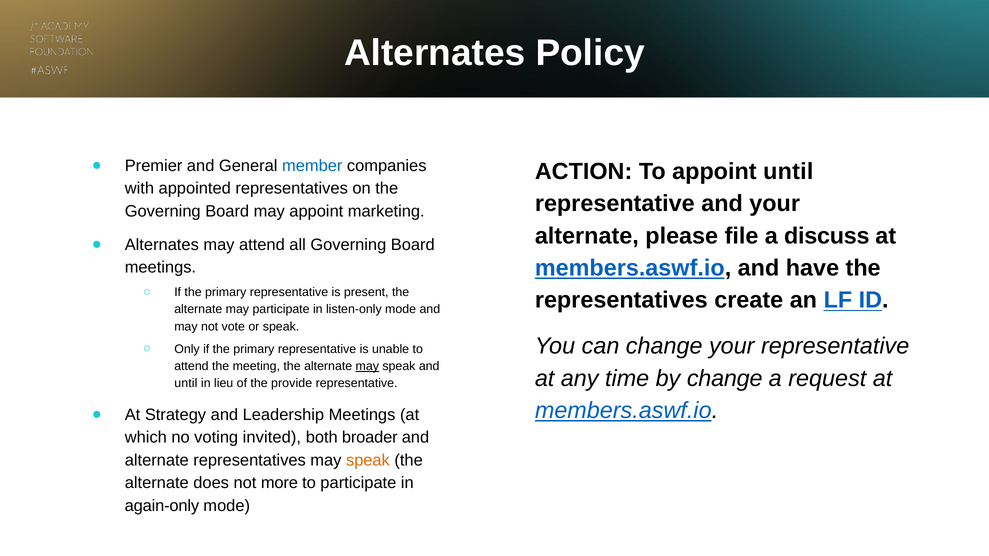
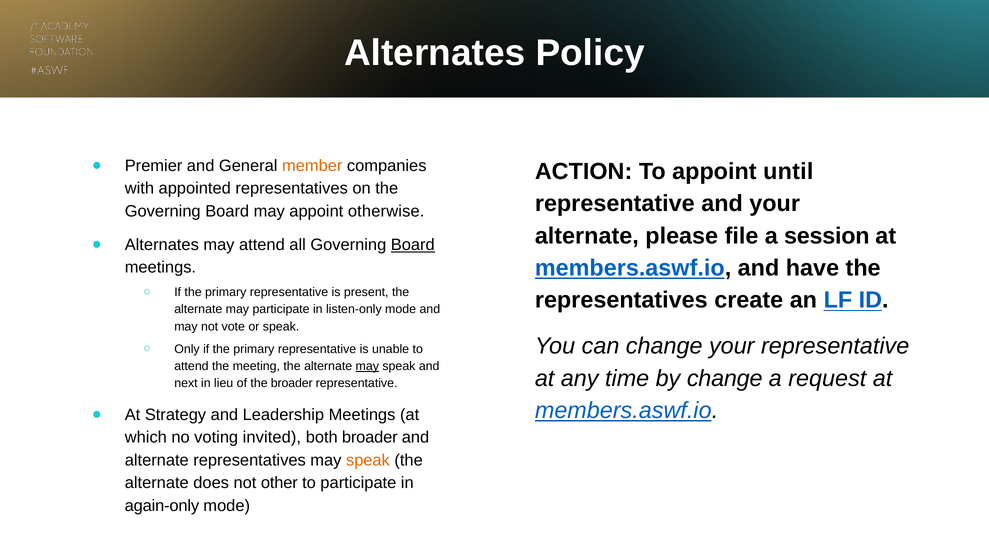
member colour: blue -> orange
marketing: marketing -> otherwise
discuss: discuss -> session
Board at (413, 245) underline: none -> present
until at (186, 383): until -> next
the provide: provide -> broader
more: more -> other
